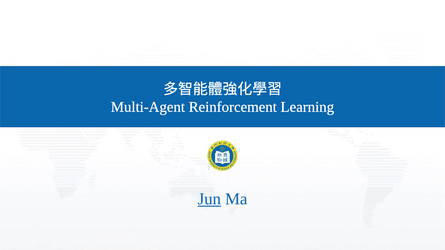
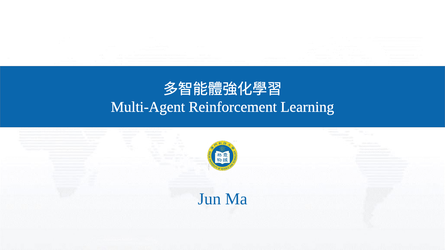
Jun underline: present -> none
